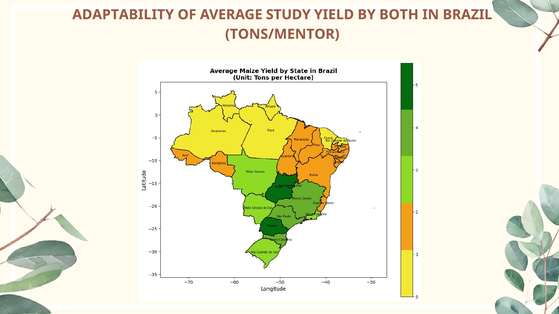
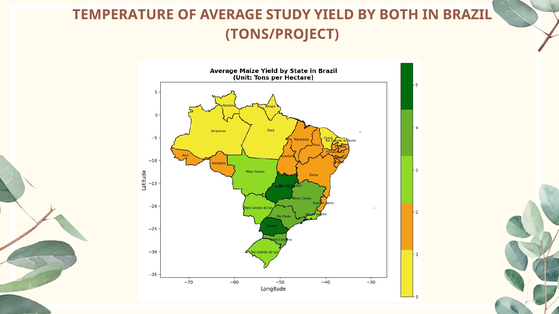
ADAPTABILITY: ADAPTABILITY -> TEMPERATURE
TONS/MENTOR: TONS/MENTOR -> TONS/PROJECT
